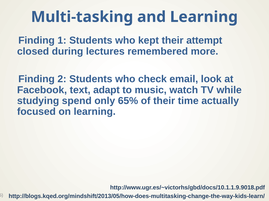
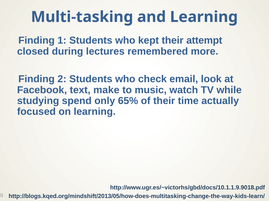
adapt: adapt -> make
